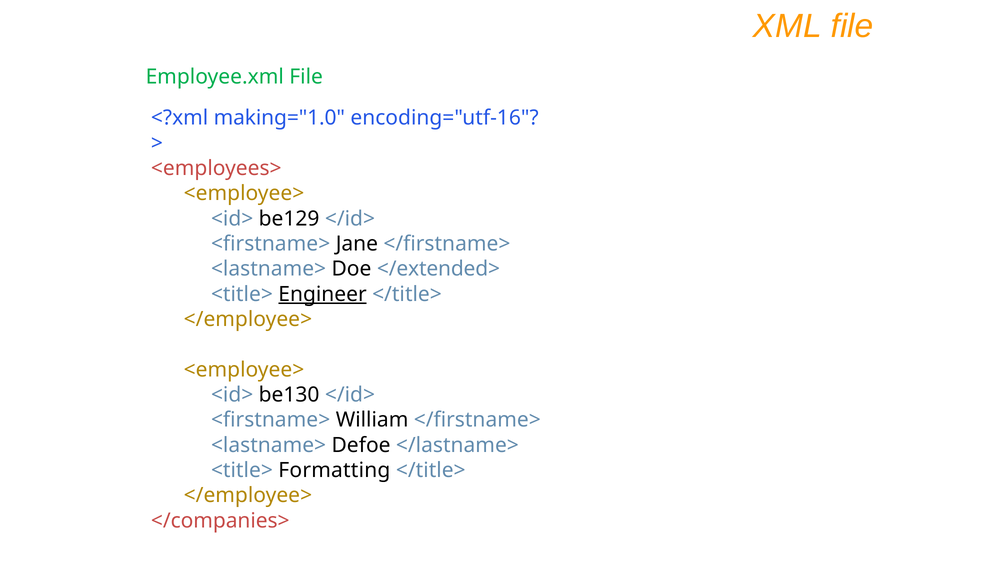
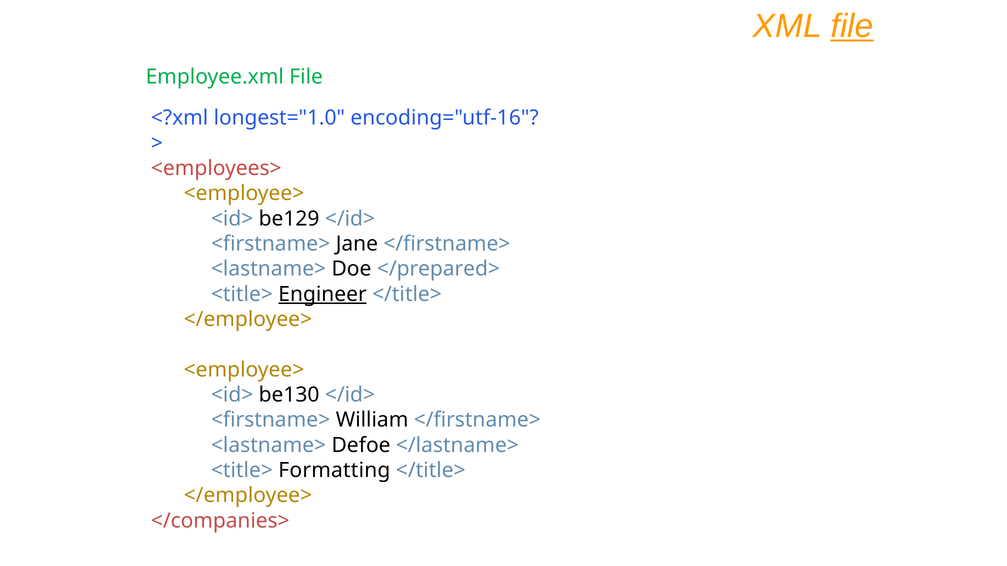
file at (852, 26) underline: none -> present
making="1.0: making="1.0 -> longest="1.0
</extended>: </extended> -> </prepared>
